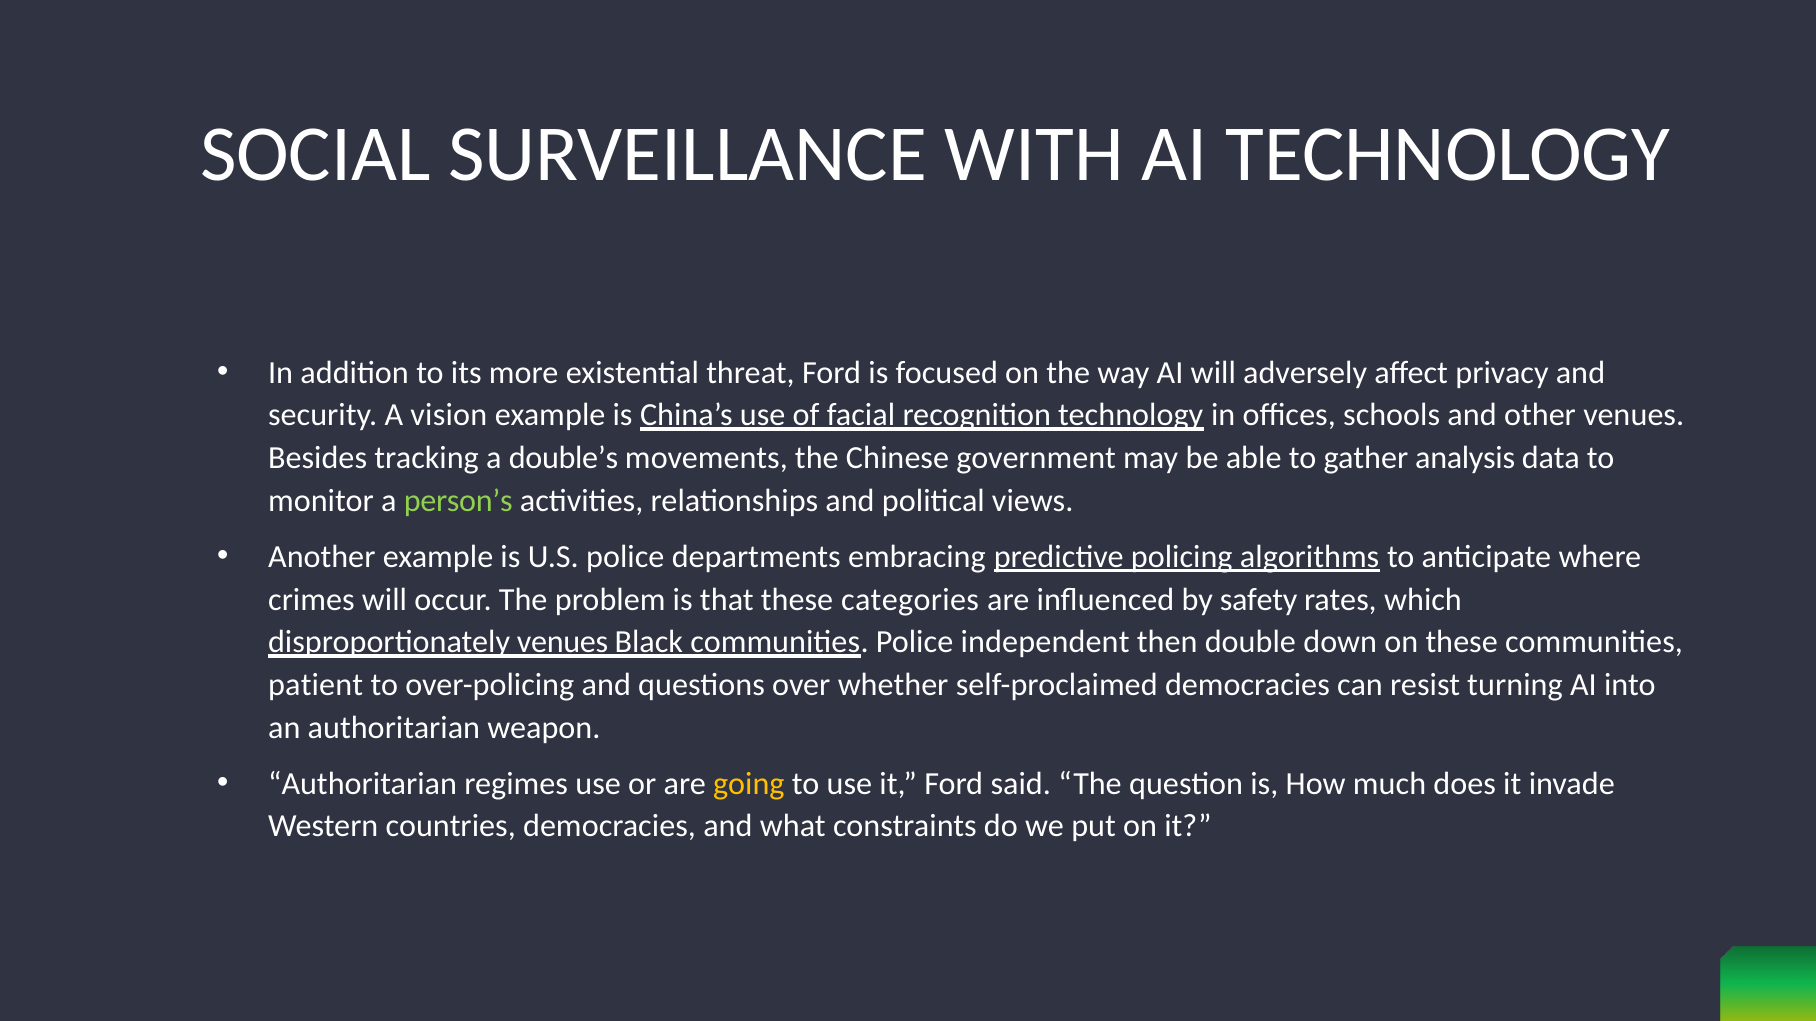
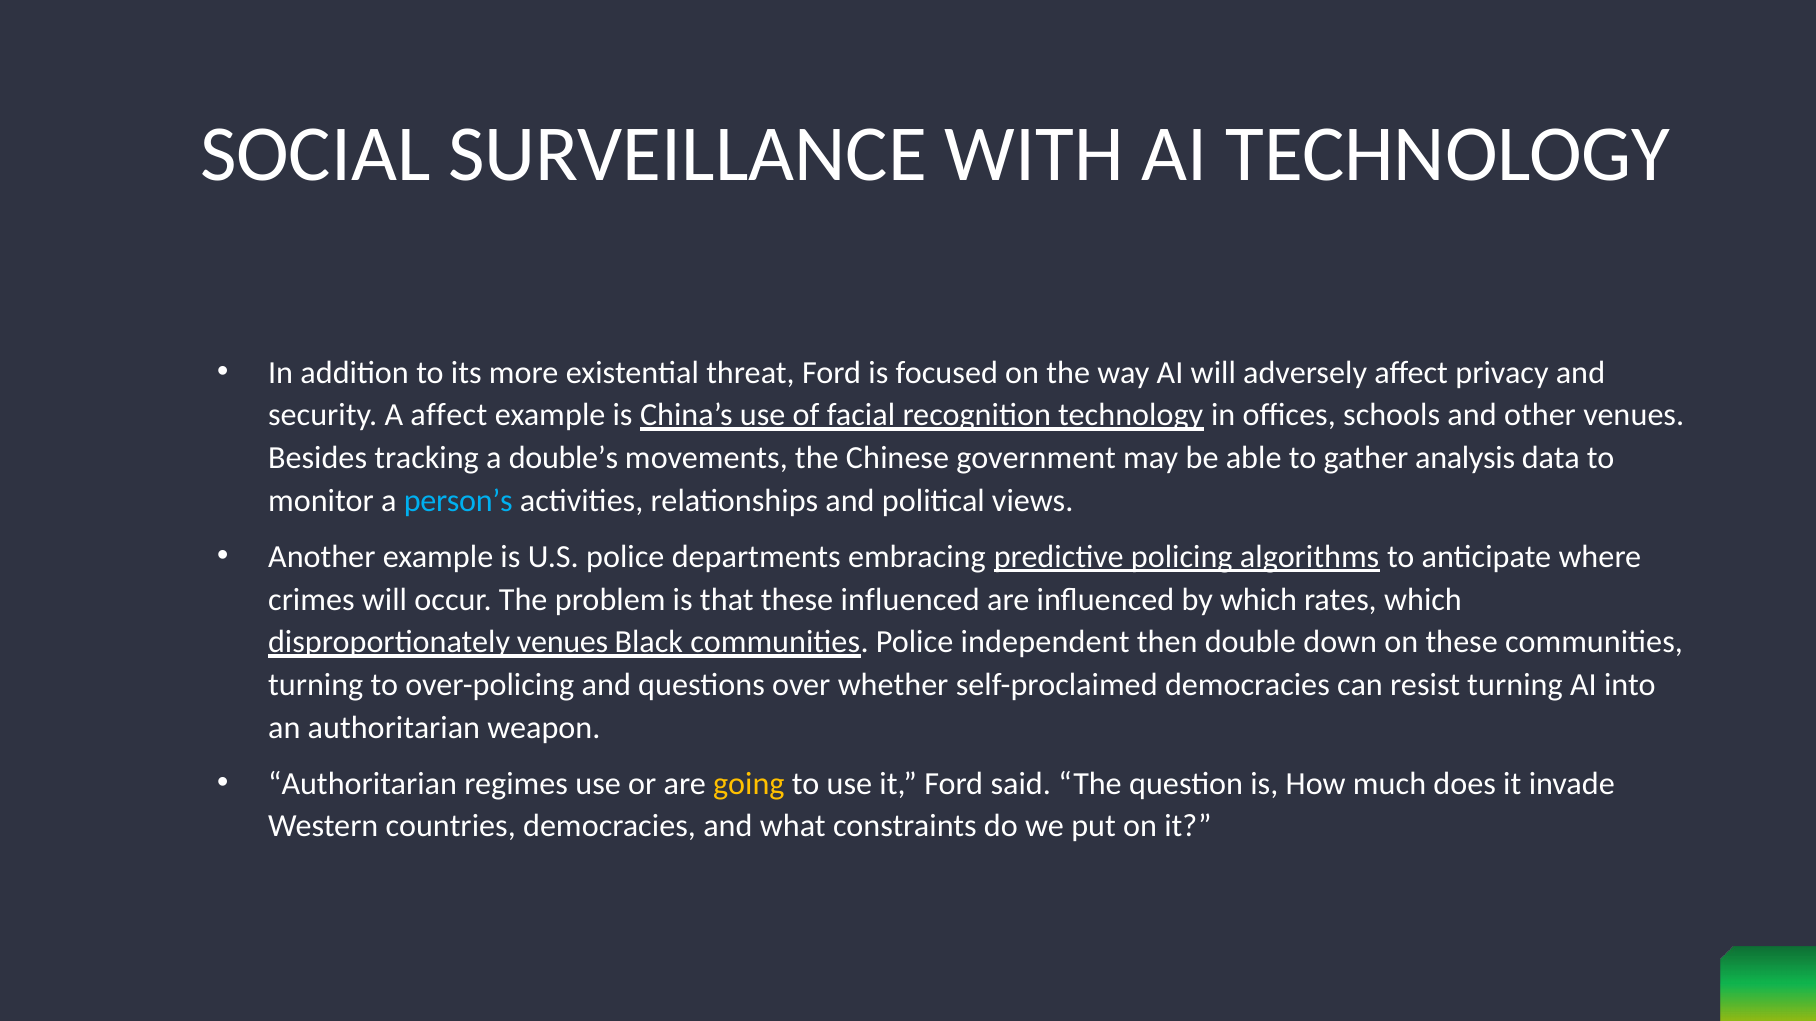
A vision: vision -> affect
person’s colour: light green -> light blue
these categories: categories -> influenced
by safety: safety -> which
patient at (316, 686): patient -> turning
